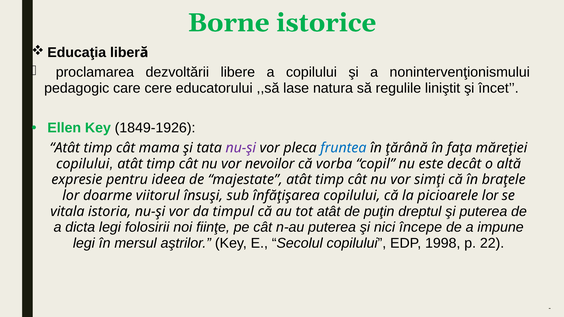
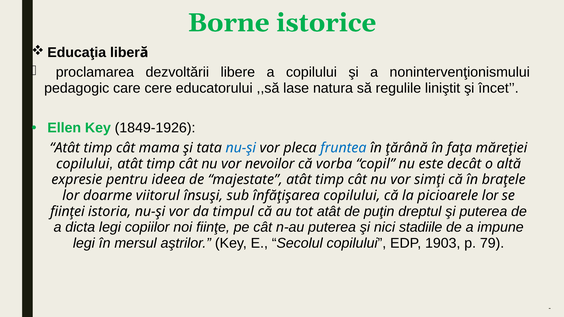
nu-şi at (241, 148) colour: purple -> blue
vitala: vitala -> fiinţei
folosirii: folosirii -> copiilor
începe: începe -> stadiile
1998: 1998 -> 1903
22: 22 -> 79
